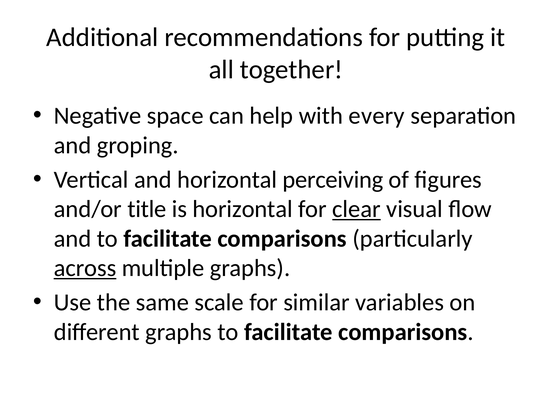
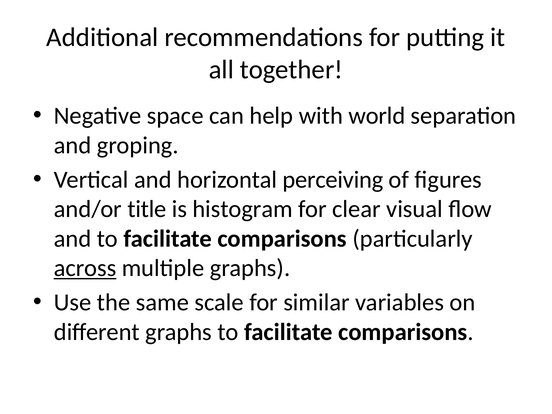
every: every -> world
is horizontal: horizontal -> histogram
clear underline: present -> none
